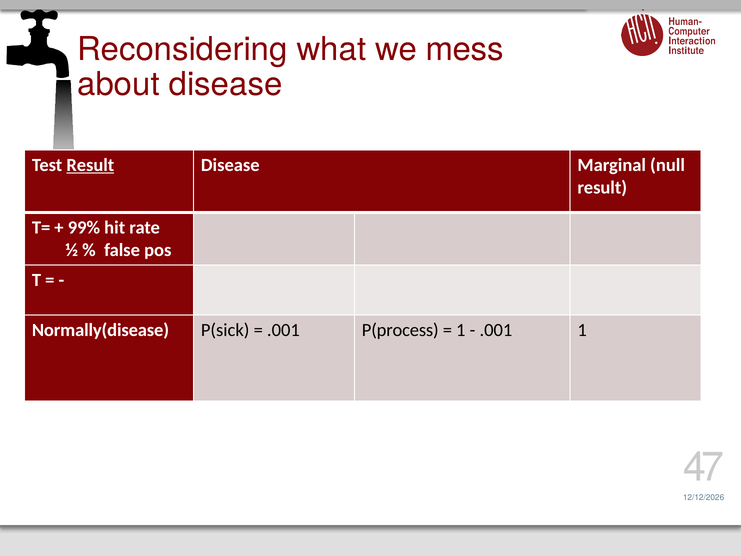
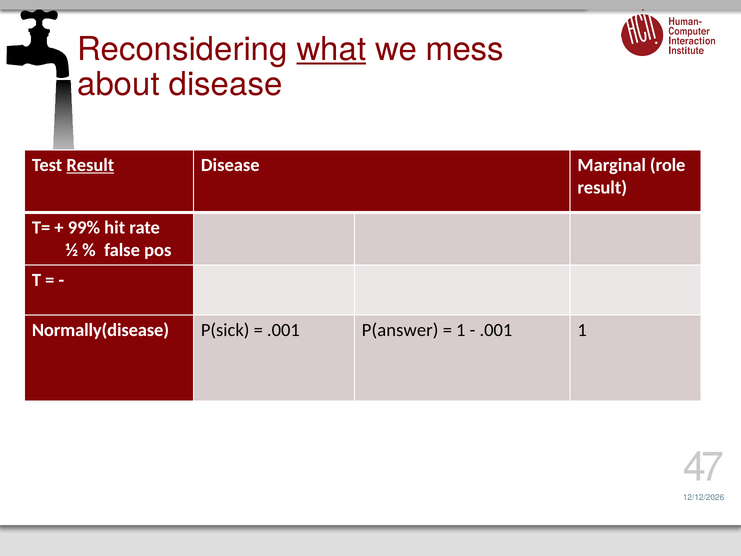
what underline: none -> present
null: null -> role
P(process: P(process -> P(answer
